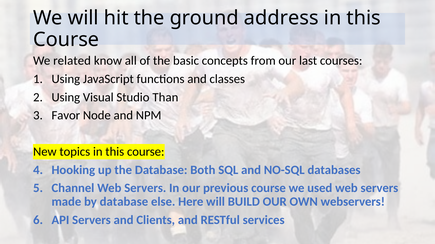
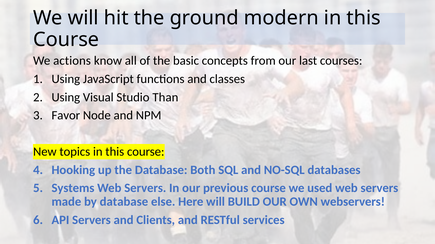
address: address -> modern
related: related -> actions
Channel: Channel -> Systems
